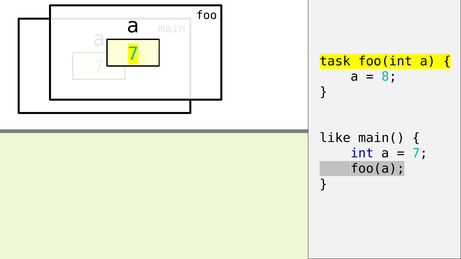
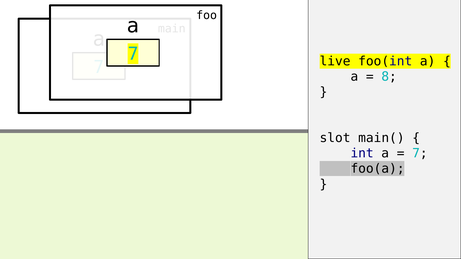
task: task -> live
like: like -> slot
